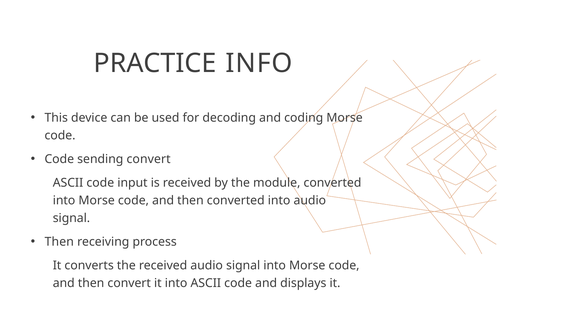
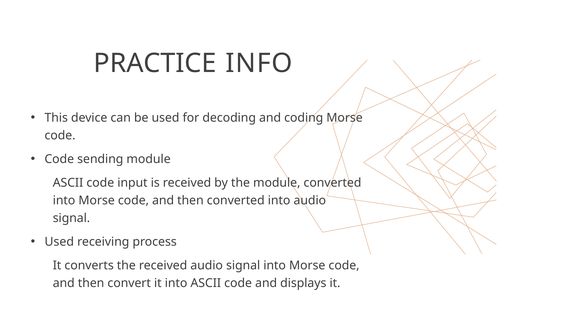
sending convert: convert -> module
Then at (59, 241): Then -> Used
